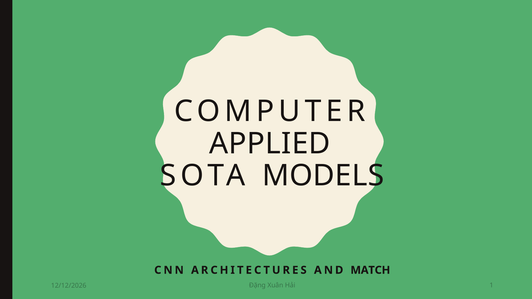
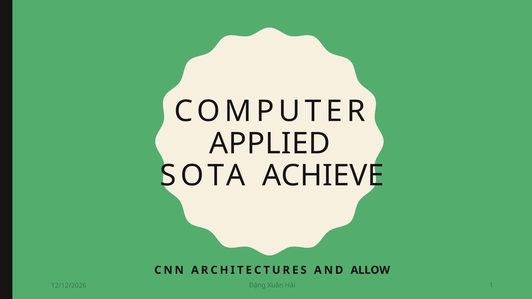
MODELS: MODELS -> ACHIEVE
MATCH: MATCH -> ALLOW
